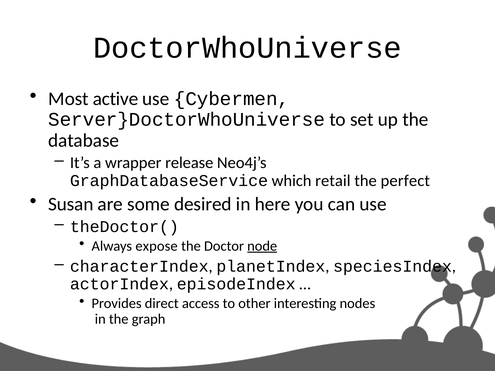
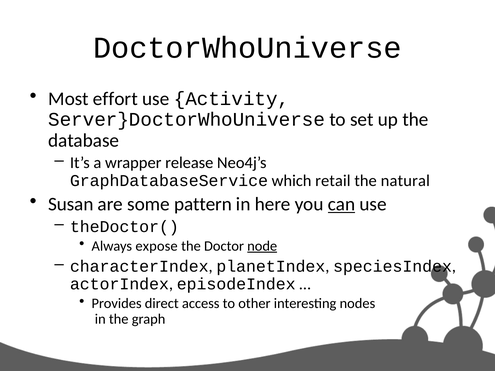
active: active -> effort
Cybermen: Cybermen -> Activity
perfect: perfect -> natural
desired: desired -> pattern
can underline: none -> present
